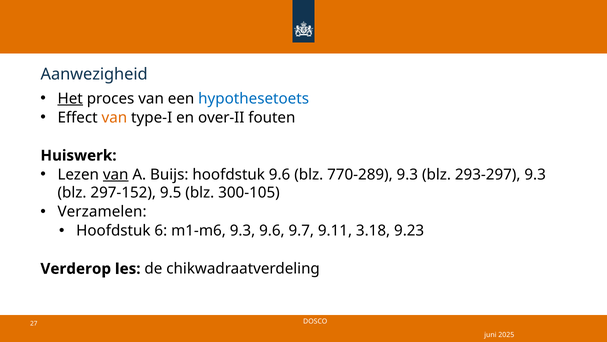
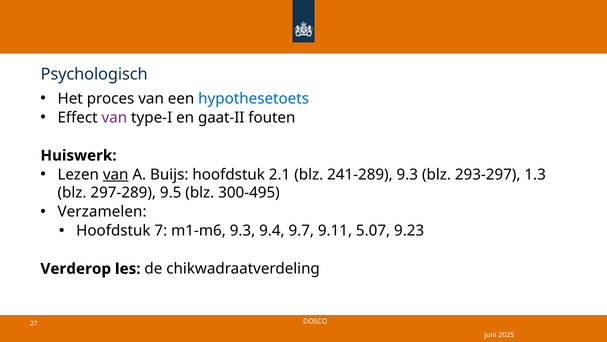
Aanwezigheid: Aanwezigheid -> Psychologisch
Het underline: present -> none
van at (114, 117) colour: orange -> purple
over-II: over-II -> gaat-II
hoofdstuk 9.6: 9.6 -> 2.1
770-289: 770-289 -> 241-289
293-297 9.3: 9.3 -> 1.3
297-152: 297-152 -> 297-289
300-105: 300-105 -> 300-495
6: 6 -> 7
9.3 9.6: 9.6 -> 9.4
3.18: 3.18 -> 5.07
